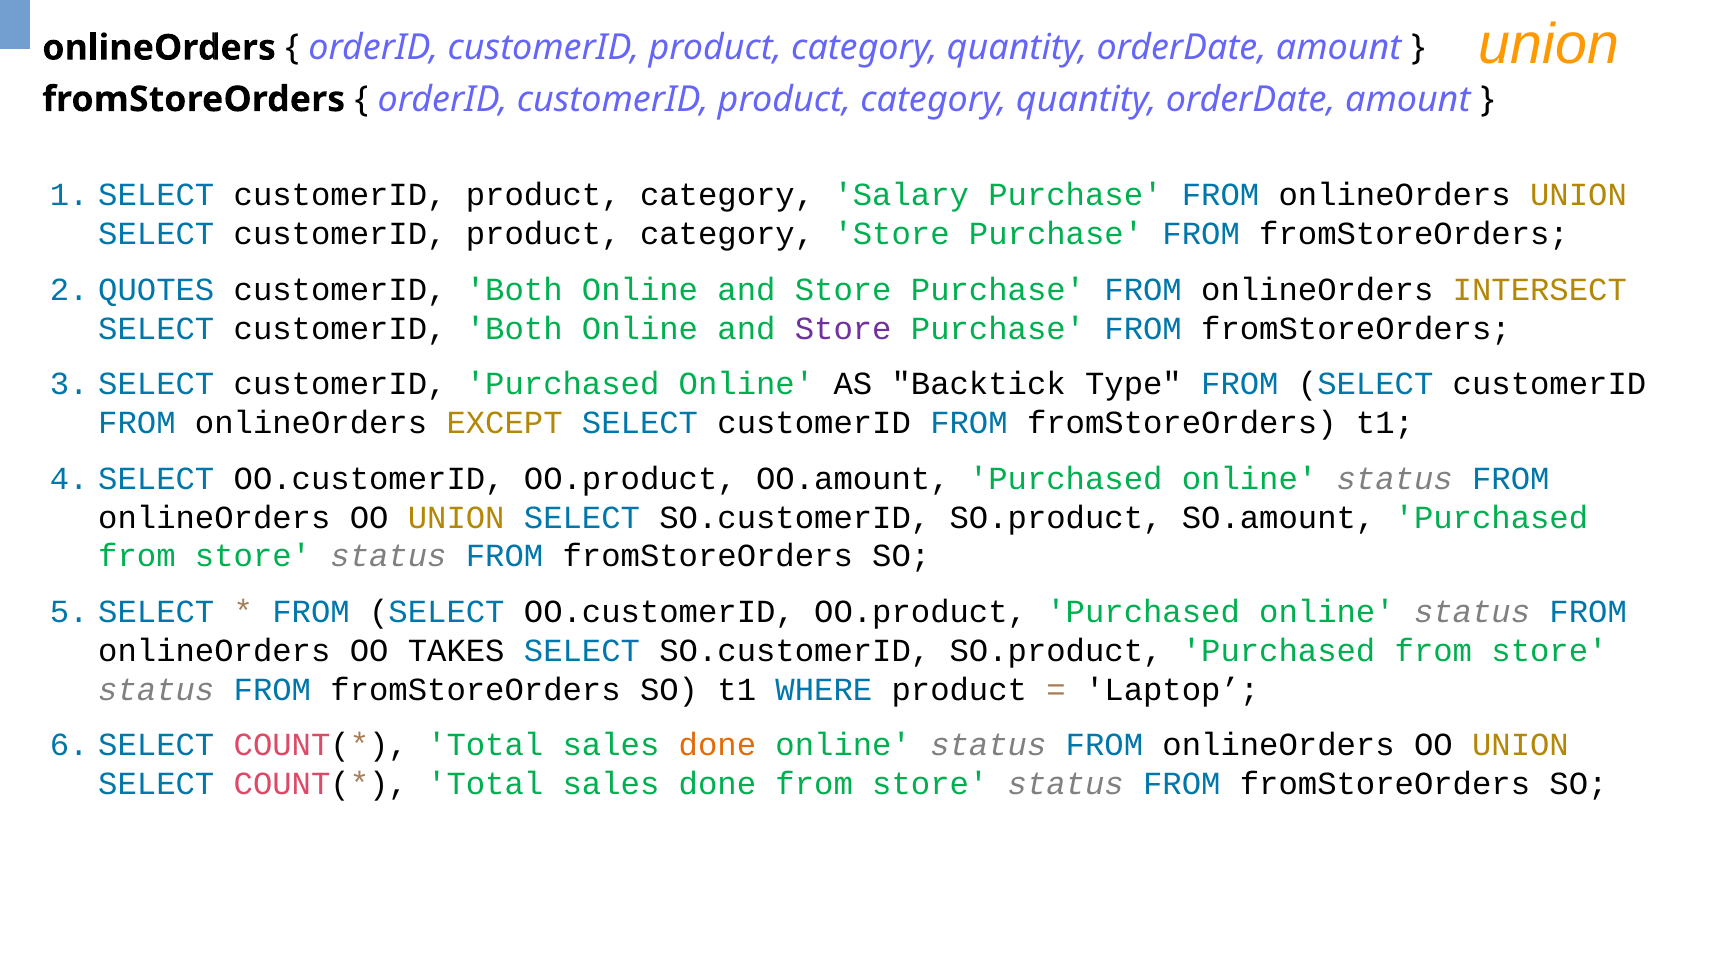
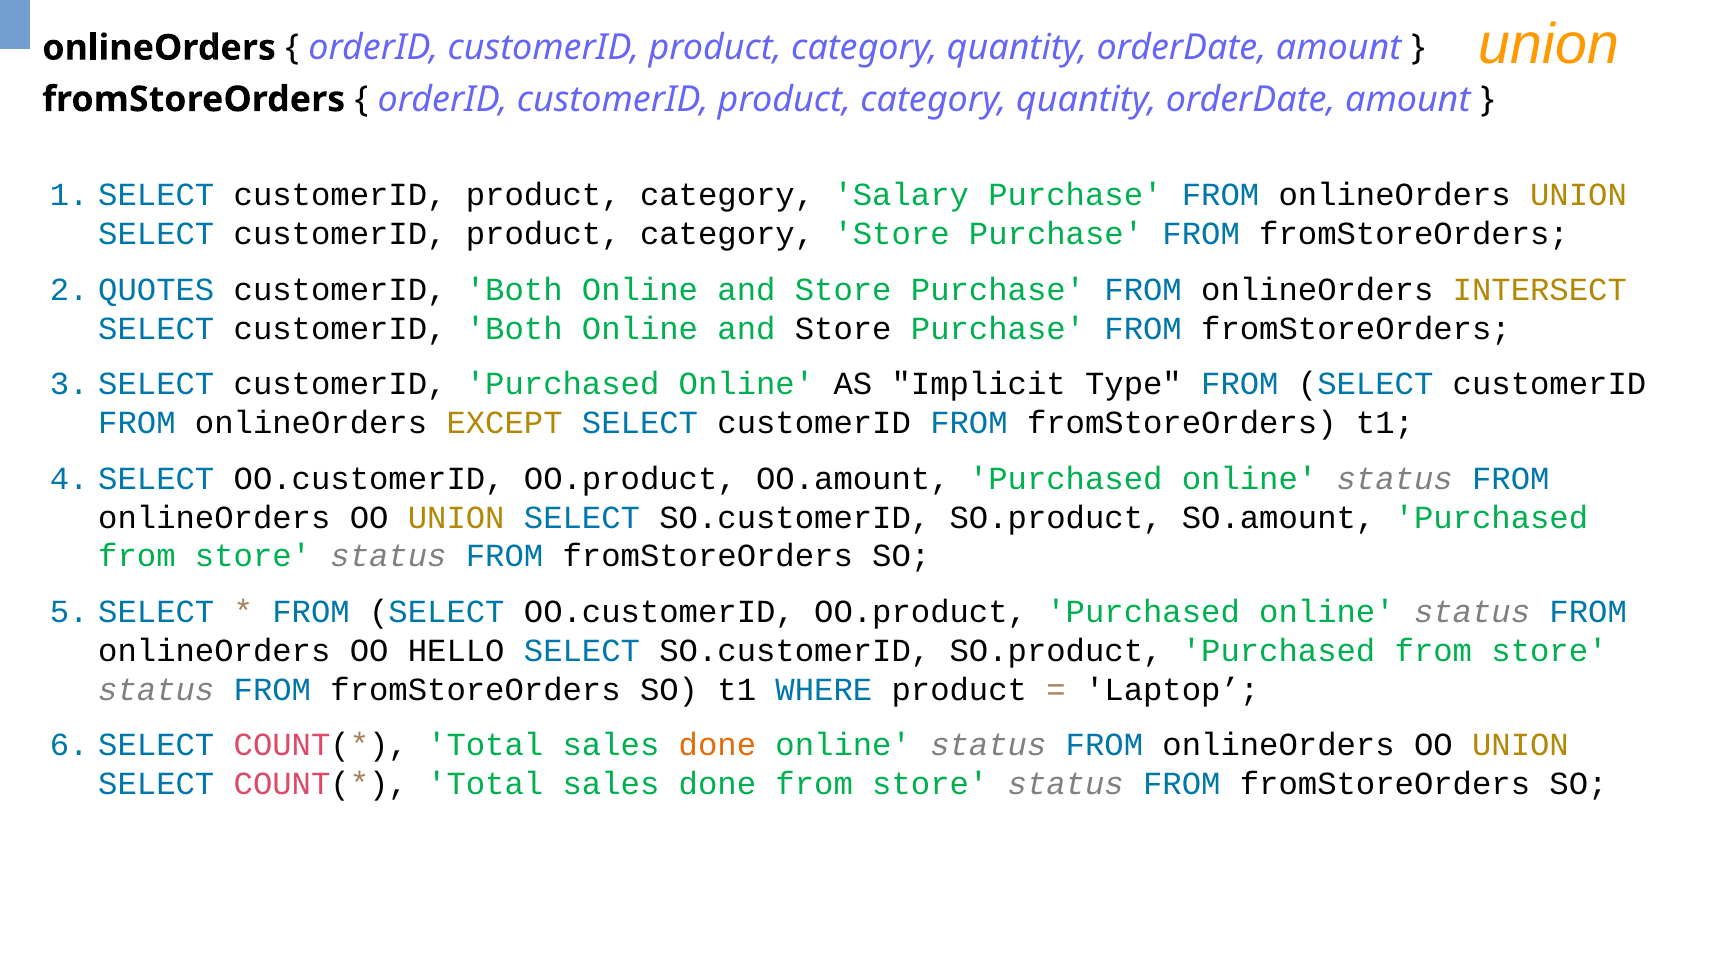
Store at (843, 329) colour: purple -> black
Backtick: Backtick -> Implicit
TAKES: TAKES -> HELLO
